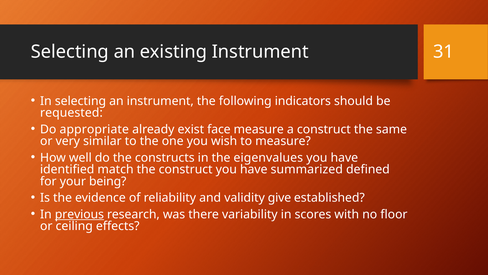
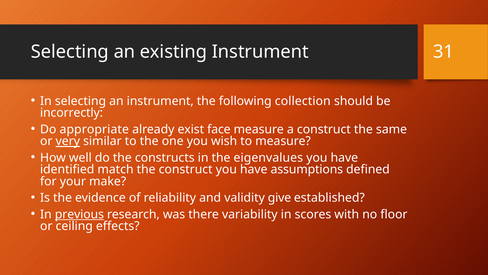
indicators: indicators -> collection
requested: requested -> incorrectly
very underline: none -> present
summarized: summarized -> assumptions
being: being -> make
